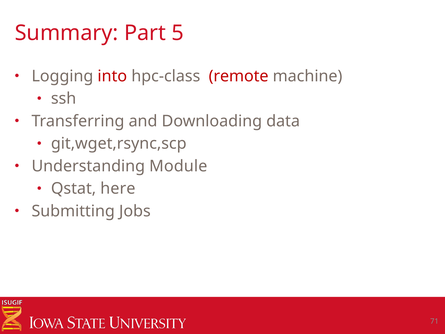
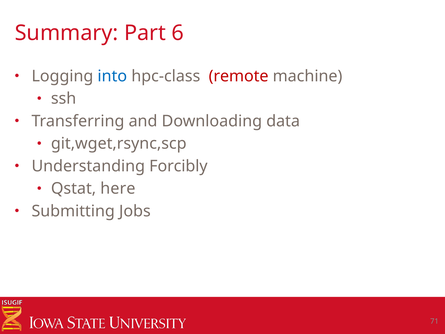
5: 5 -> 6
into colour: red -> blue
Module: Module -> Forcibly
